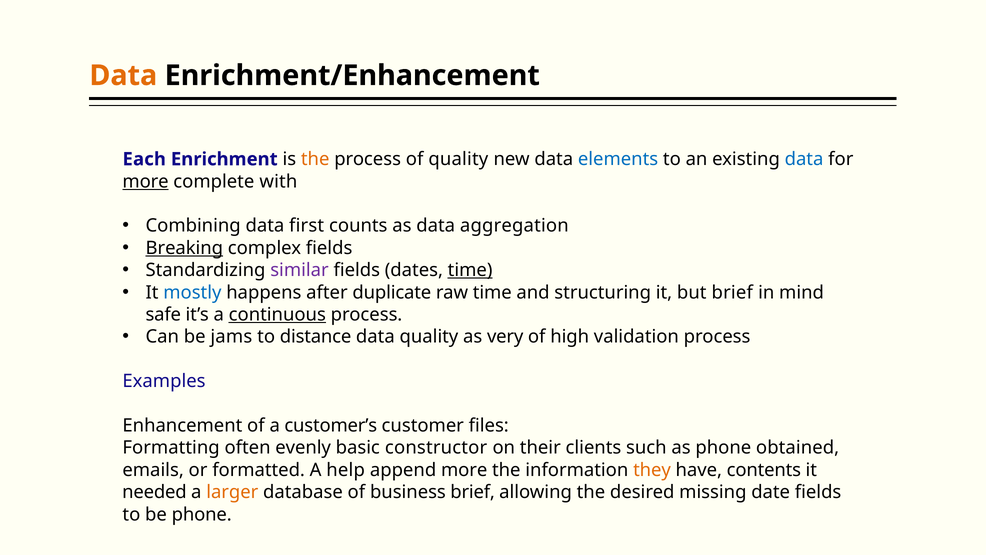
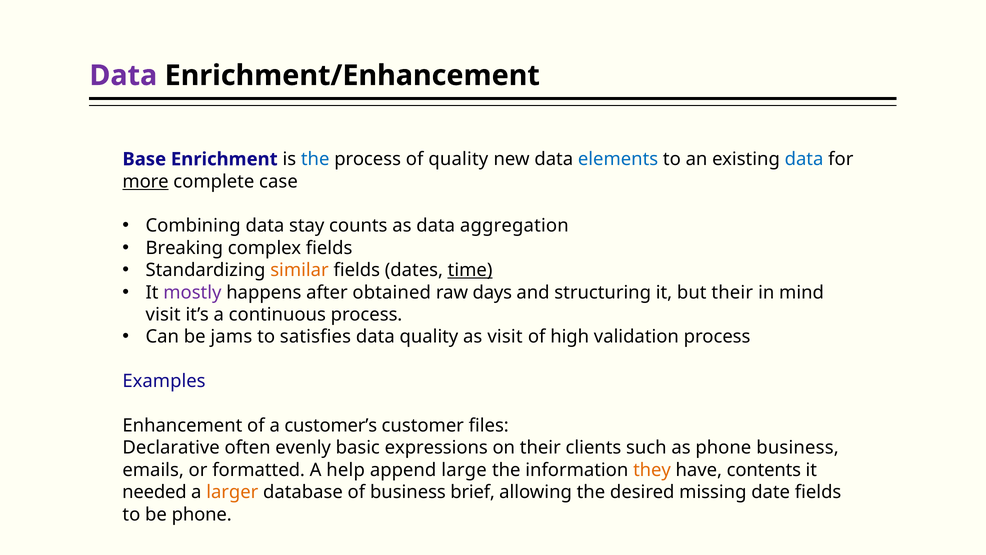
Data at (123, 75) colour: orange -> purple
Each: Each -> Base
the at (315, 159) colour: orange -> blue
with: with -> case
first: first -> stay
Breaking underline: present -> none
similar colour: purple -> orange
mostly colour: blue -> purple
duplicate: duplicate -> obtained
raw time: time -> days
but brief: brief -> their
safe at (163, 314): safe -> visit
continuous underline: present -> none
distance: distance -> satisfies
as very: very -> visit
Formatting: Formatting -> Declarative
constructor: constructor -> expressions
phone obtained: obtained -> business
append more: more -> large
